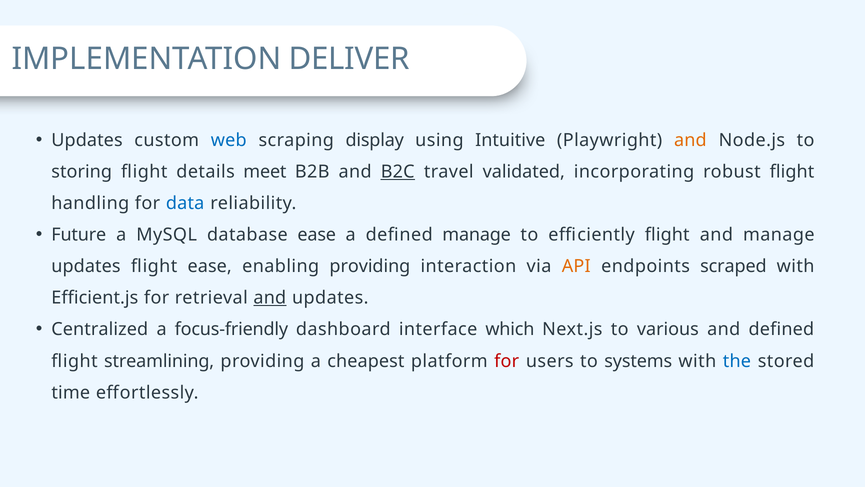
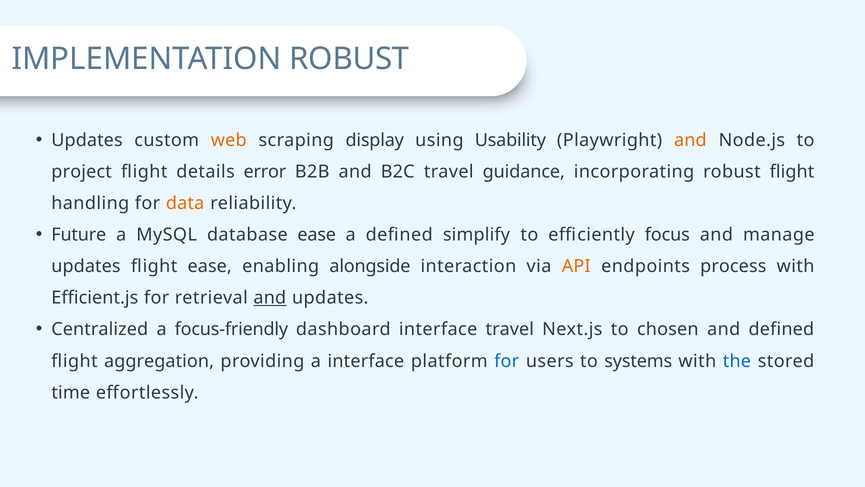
IMPLEMENTATION DELIVER: DELIVER -> ROBUST
web colour: blue -> orange
Intuitive: Intuitive -> Usability
storing: storing -> project
meet: meet -> error
B2C underline: present -> none
validated: validated -> guidance
data colour: blue -> orange
defined manage: manage -> simplify
efficiently flight: flight -> focus
enabling providing: providing -> alongside
scraped: scraped -> process
interface which: which -> travel
various: various -> chosen
streamlining: streamlining -> aggregation
a cheapest: cheapest -> interface
for at (507, 361) colour: red -> blue
